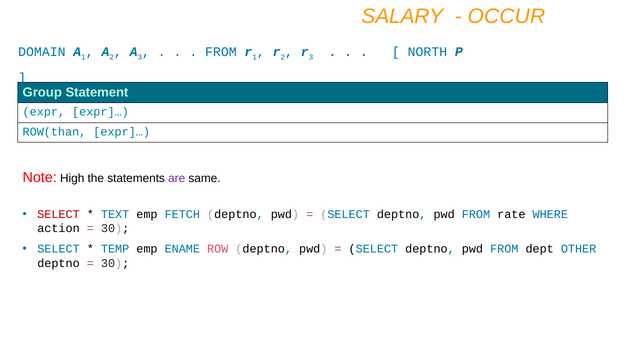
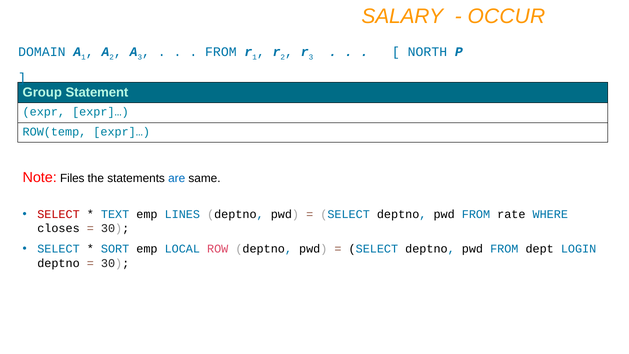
ROW(than: ROW(than -> ROW(temp
High: High -> Files
are colour: purple -> blue
FETCH: FETCH -> LINES
action: action -> closes
TEMP: TEMP -> SORT
ENAME: ENAME -> LOCAL
OTHER: OTHER -> LOGIN
